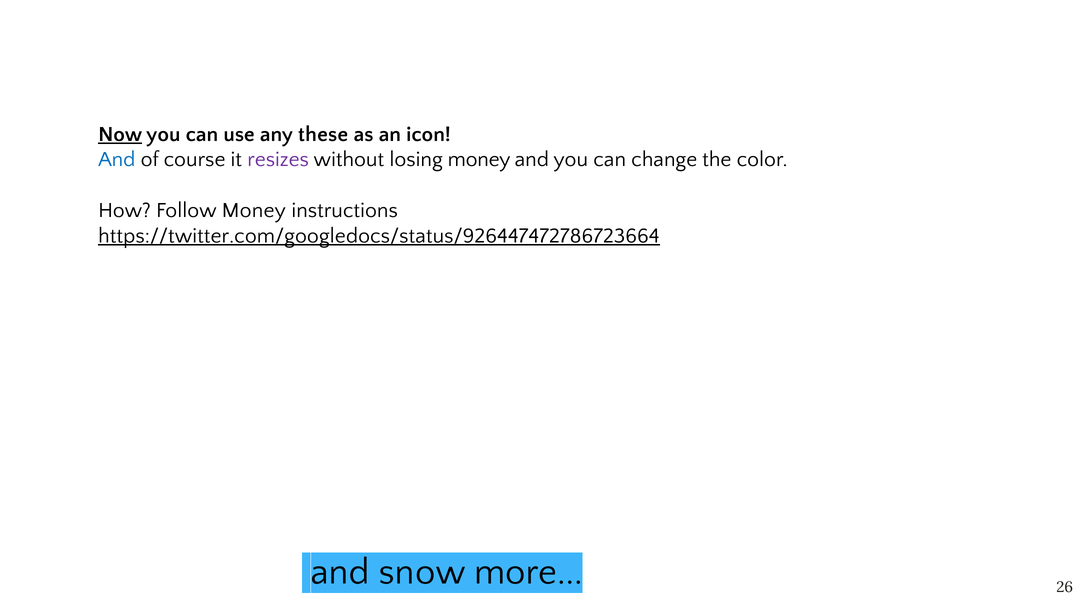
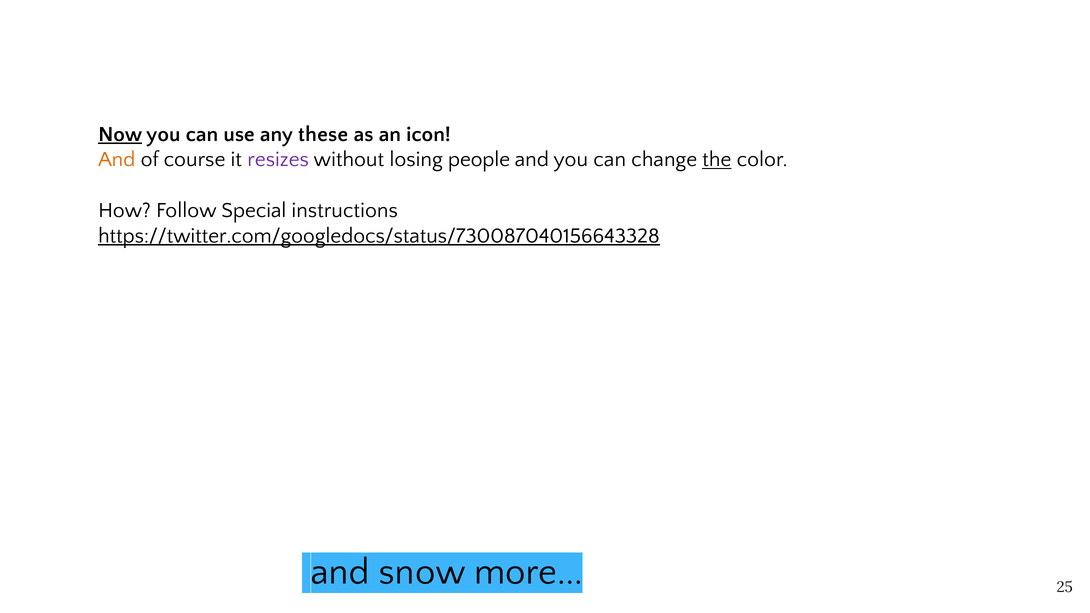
And at (117, 160) colour: blue -> orange
losing money: money -> people
the underline: none -> present
Follow Money: Money -> Special
https://twitter.com/googledocs/status/926447472786723664: https://twitter.com/googledocs/status/926447472786723664 -> https://twitter.com/googledocs/status/730087040156643328
26: 26 -> 25
